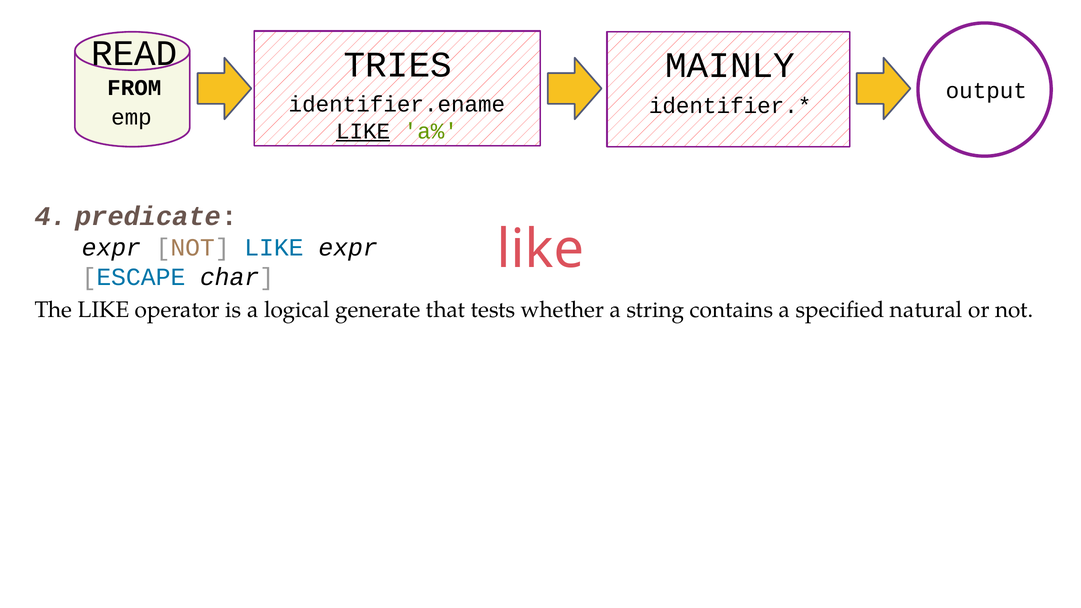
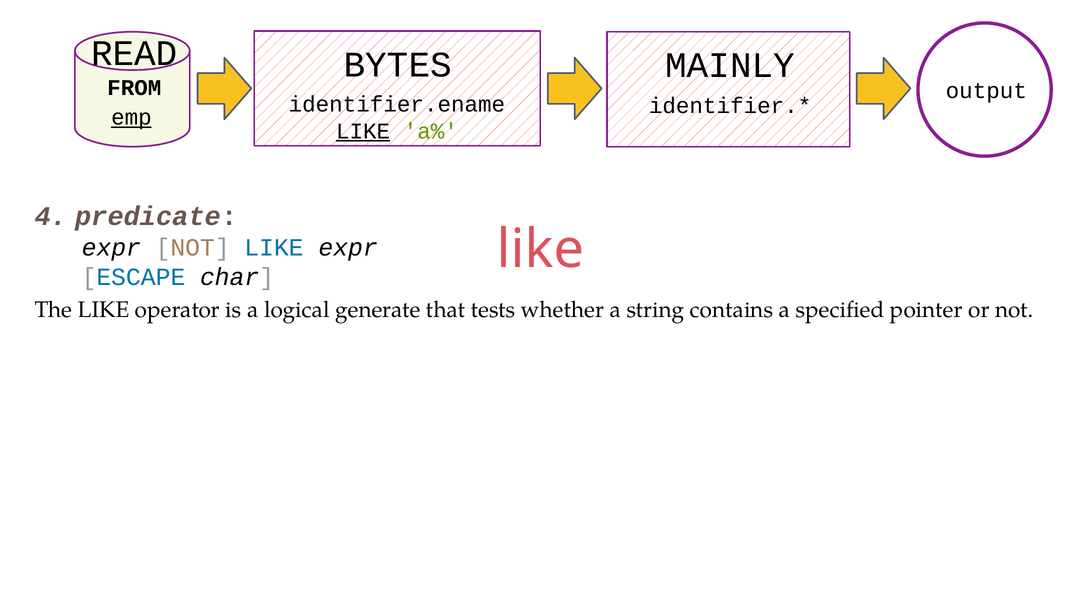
TRIES: TRIES -> BYTES
emp underline: none -> present
natural: natural -> pointer
